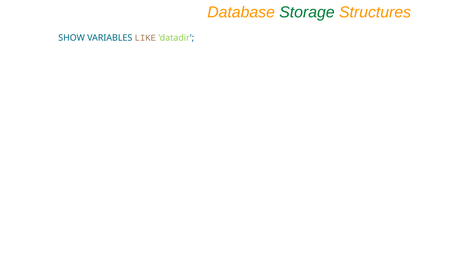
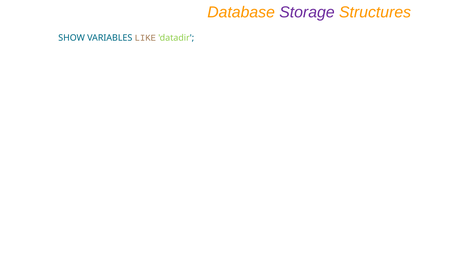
Storage colour: green -> purple
